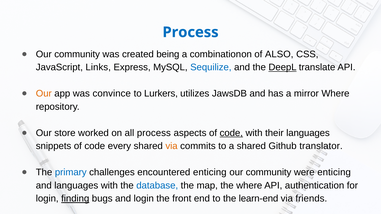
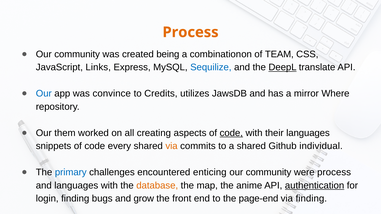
Process at (191, 32) colour: blue -> orange
ALSO: ALSO -> TEAM
Our at (44, 94) colour: orange -> blue
Lurkers: Lurkers -> Credits
store: store -> them
all process: process -> creating
translator: translator -> individual
were enticing: enticing -> process
database colour: blue -> orange
the where: where -> anime
authentication underline: none -> present
finding at (75, 199) underline: present -> none
and login: login -> grow
learn-end: learn-end -> page-end
via friends: friends -> finding
